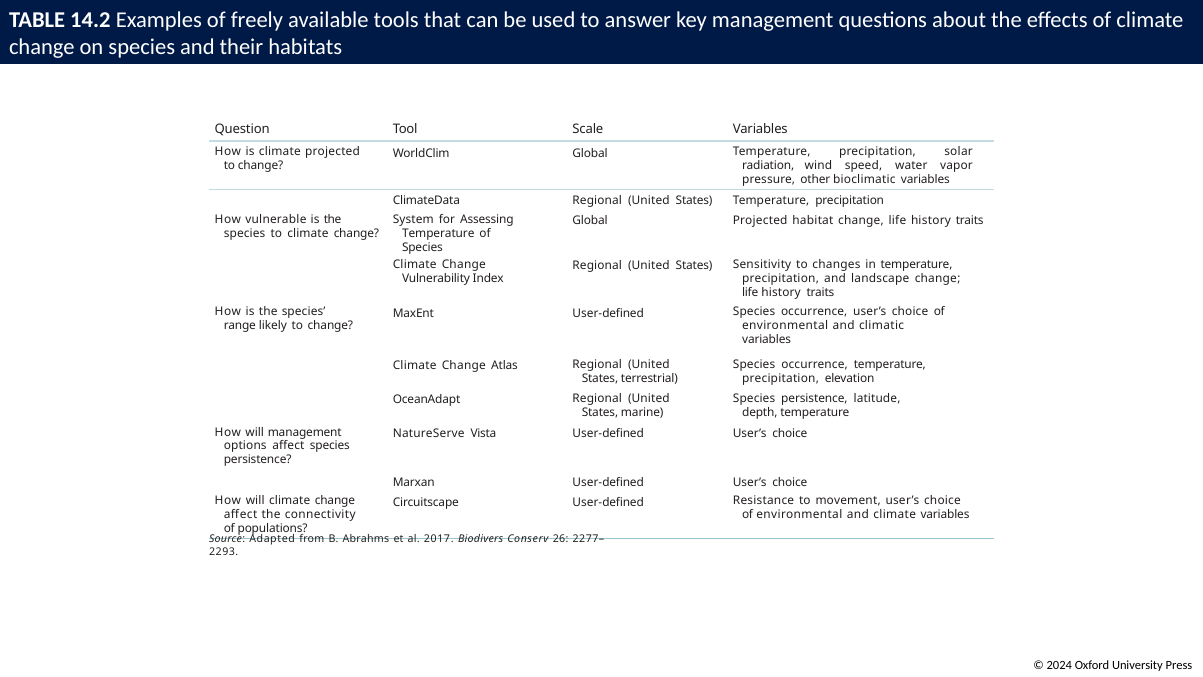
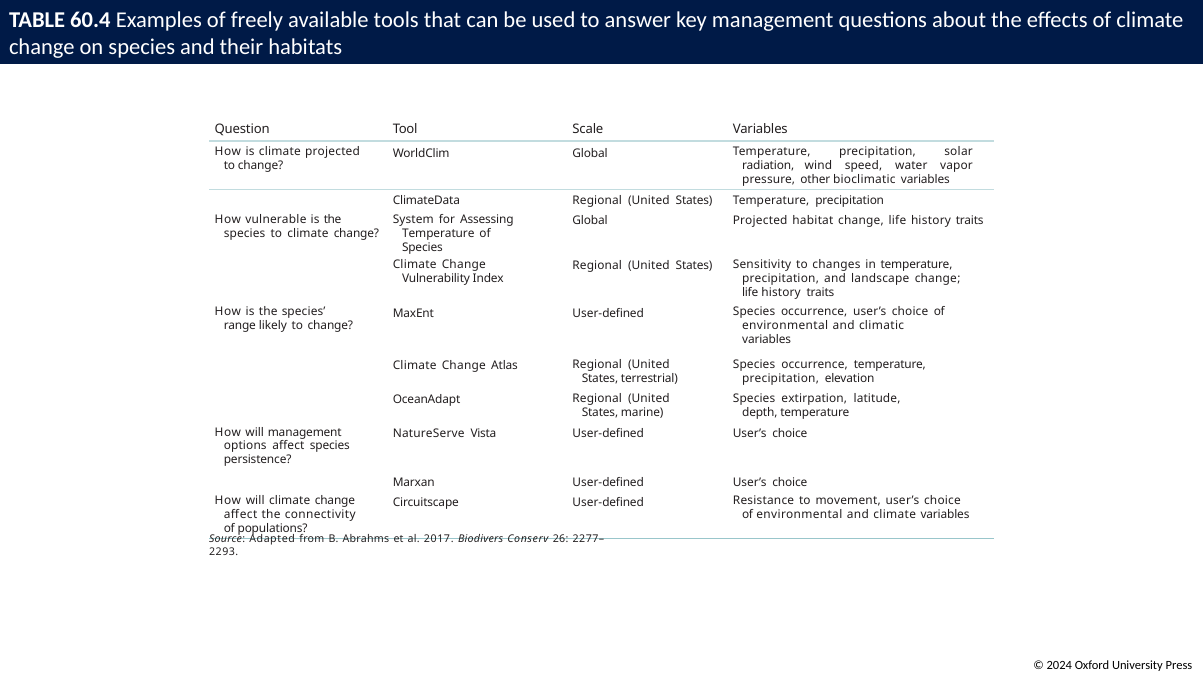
14.2: 14.2 -> 60.4
persistence at (814, 398): persistence -> extirpation
